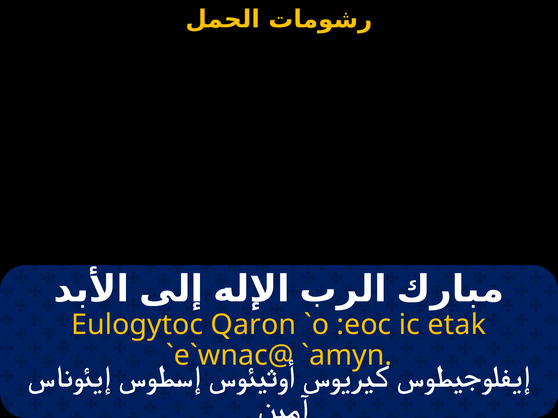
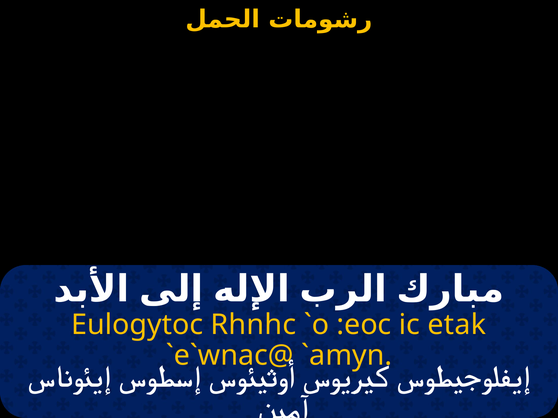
Qaron: Qaron -> Rhnhc
